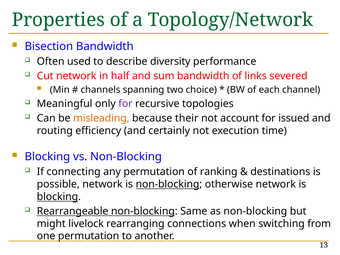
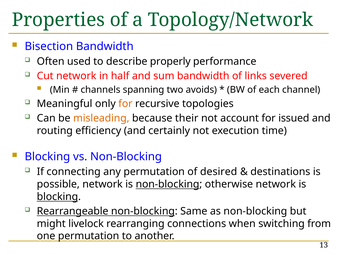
diversity: diversity -> properly
choice: choice -> avoids
for at (125, 104) colour: purple -> orange
ranking: ranking -> desired
